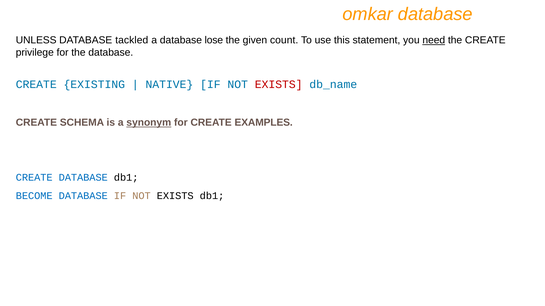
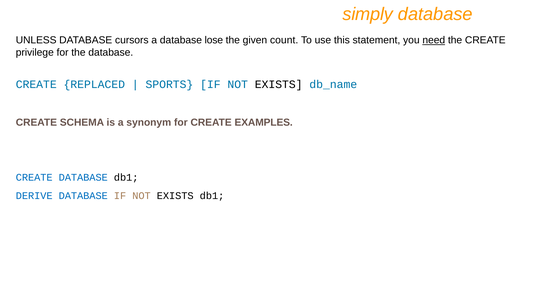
omkar: omkar -> simply
tackled: tackled -> cursors
EXISTING: EXISTING -> REPLACED
NATIVE: NATIVE -> SPORTS
EXISTS at (279, 85) colour: red -> black
synonym underline: present -> none
BECOME: BECOME -> DERIVE
